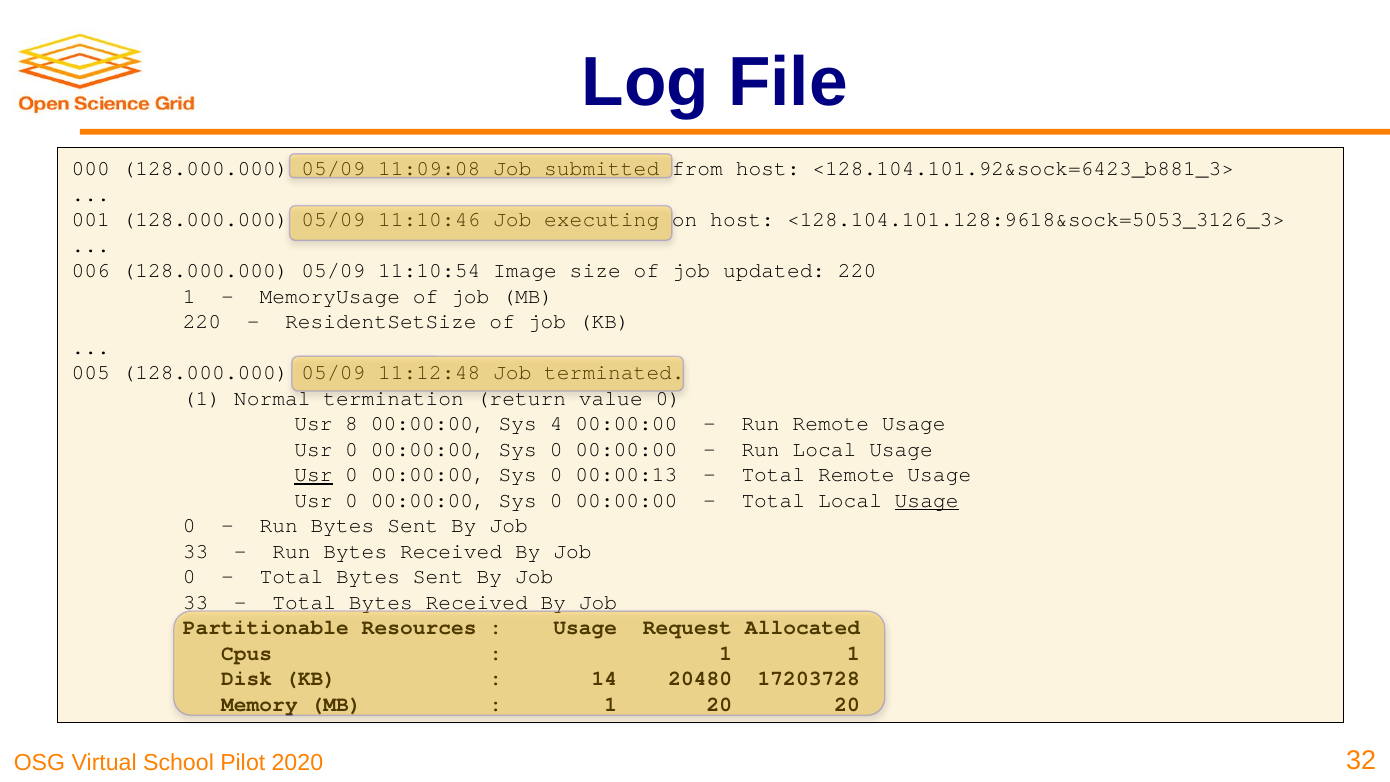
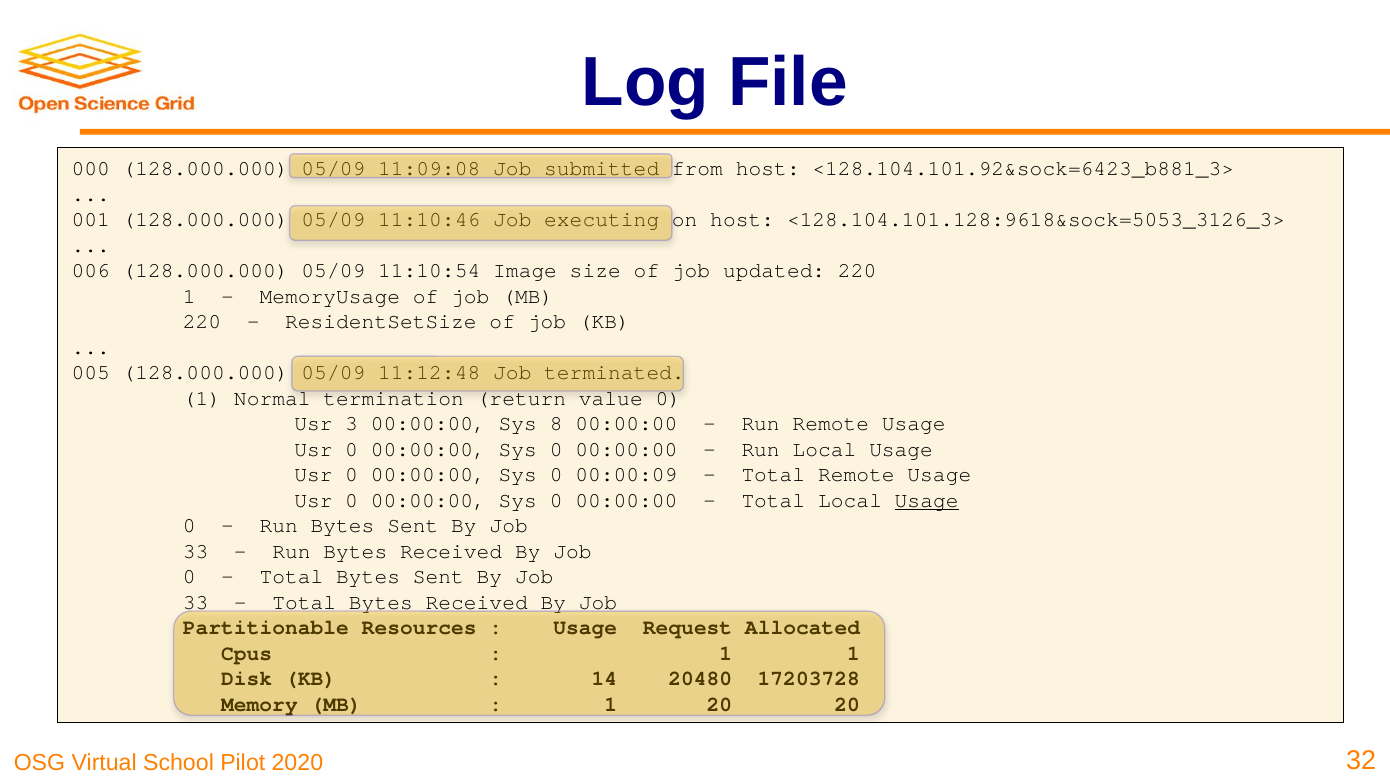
8: 8 -> 3
4: 4 -> 8
Usr at (313, 475) underline: present -> none
00:00:13: 00:00:13 -> 00:00:09
